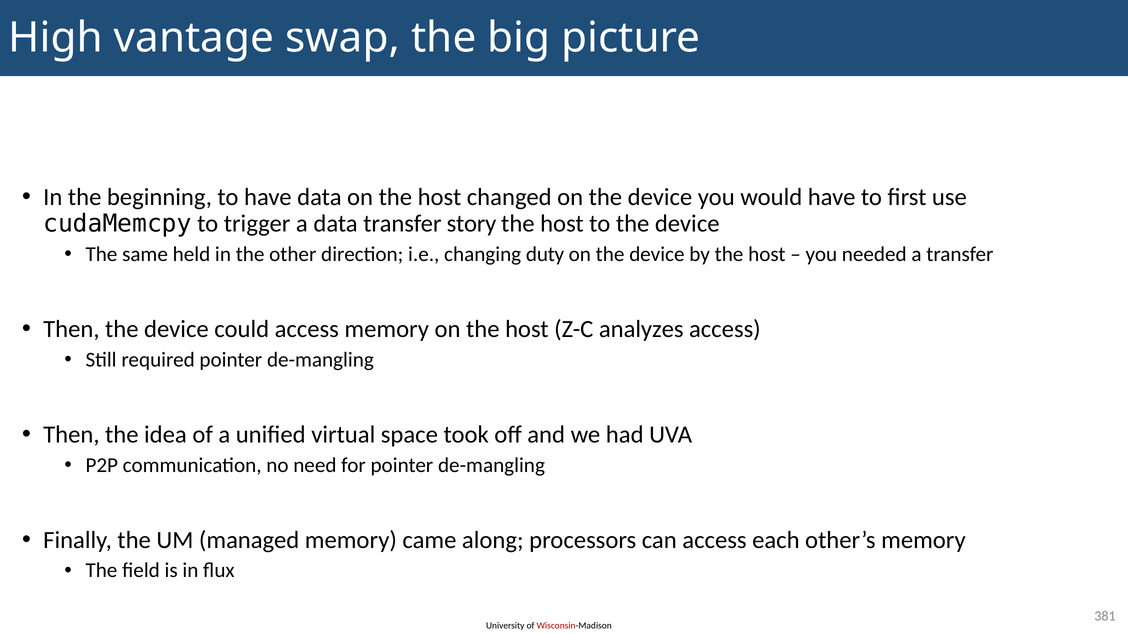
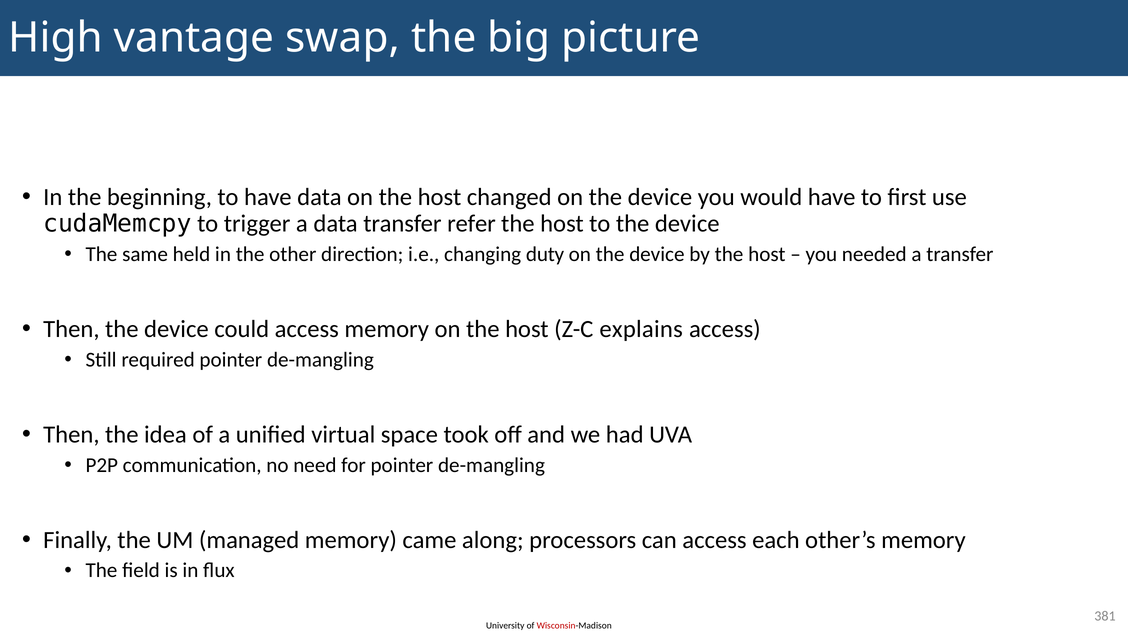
story: story -> refer
analyzes: analyzes -> explains
